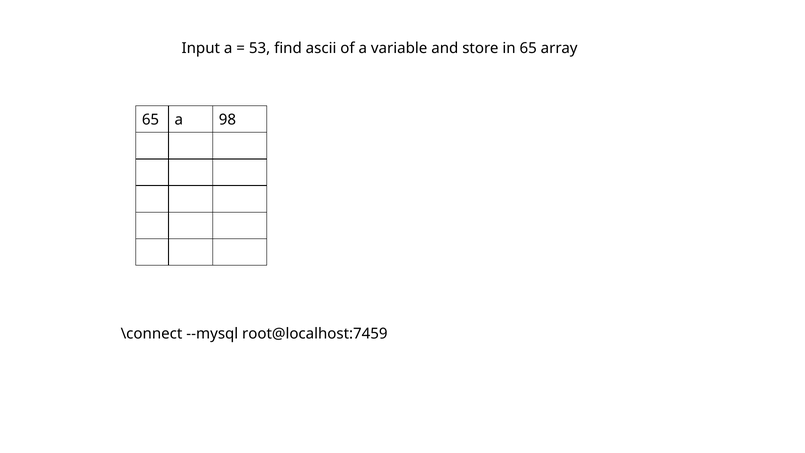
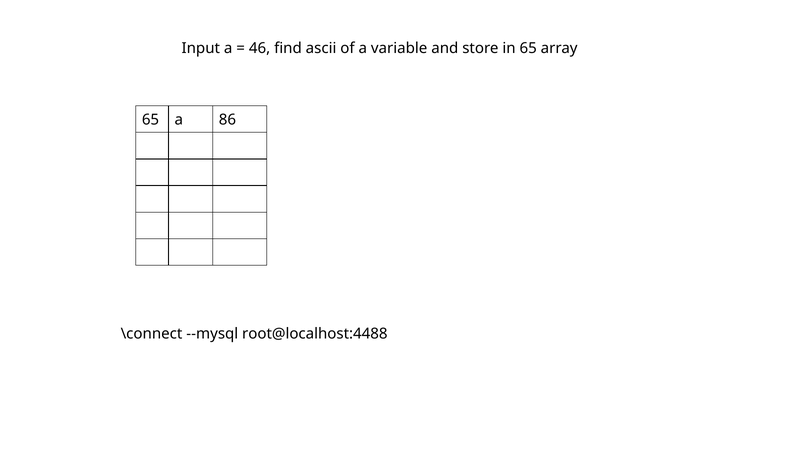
53: 53 -> 46
98: 98 -> 86
root@localhost:7459: root@localhost:7459 -> root@localhost:4488
